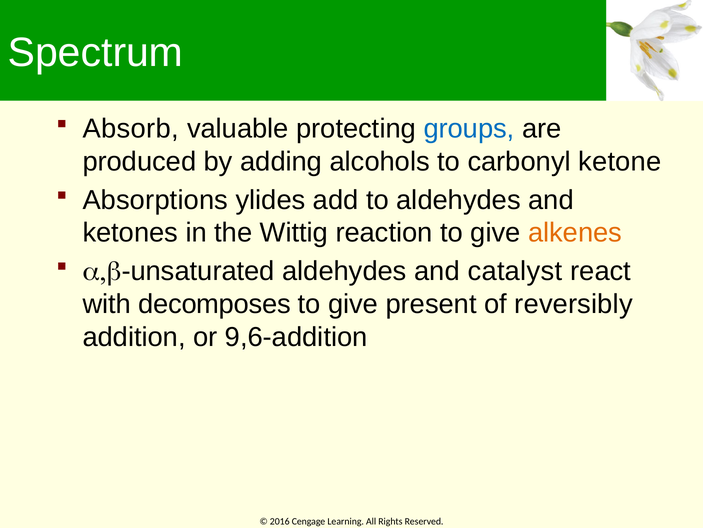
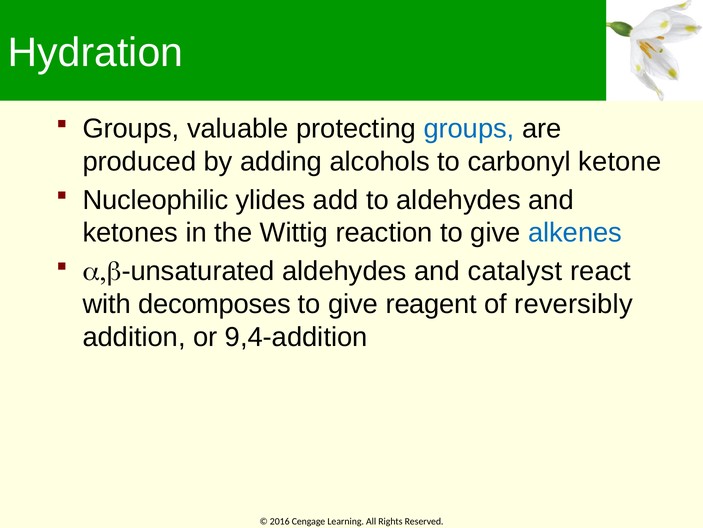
Spectrum: Spectrum -> Hydration
Absorb at (131, 129): Absorb -> Groups
Absorptions: Absorptions -> Nucleophilic
alkenes colour: orange -> blue
present: present -> reagent
9,6-addition: 9,6-addition -> 9,4-addition
